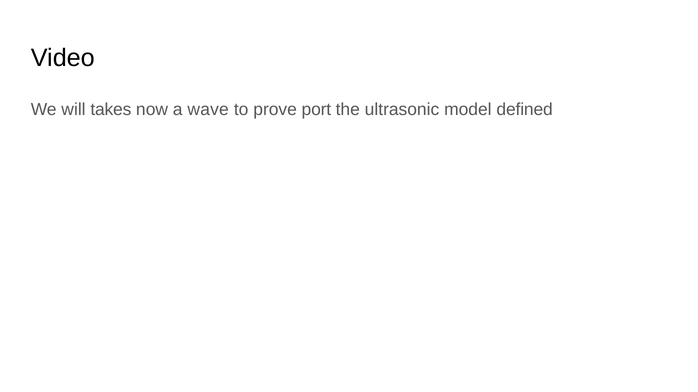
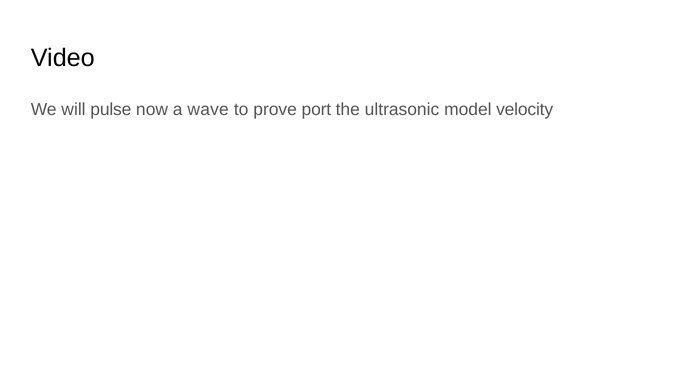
takes: takes -> pulse
defined: defined -> velocity
